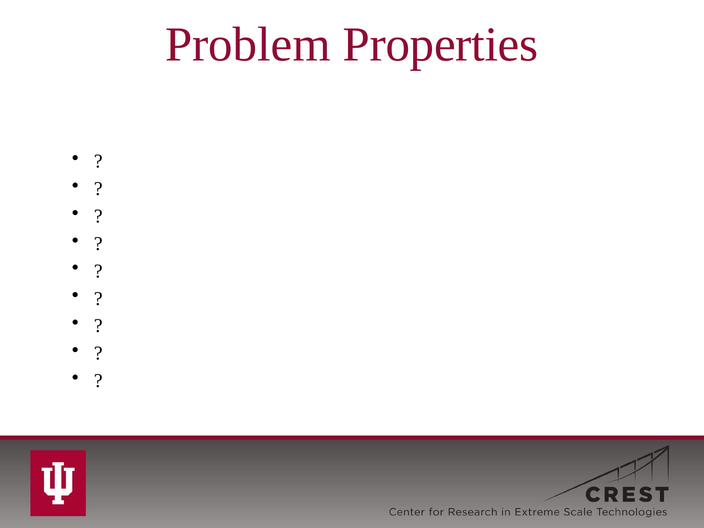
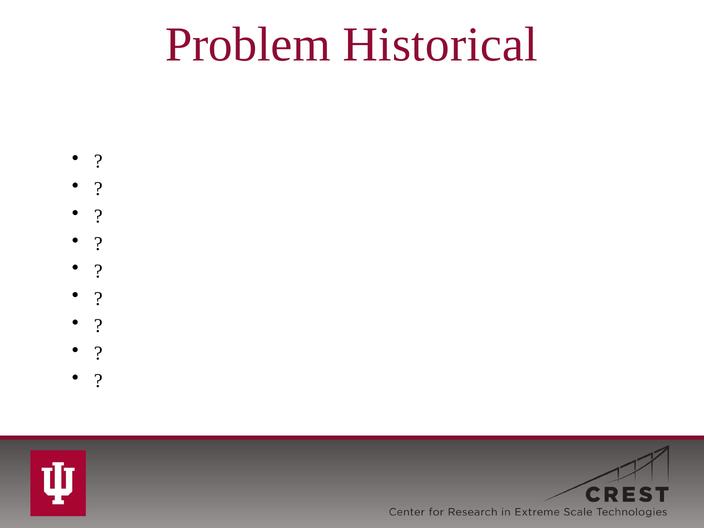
Properties: Properties -> Historical
